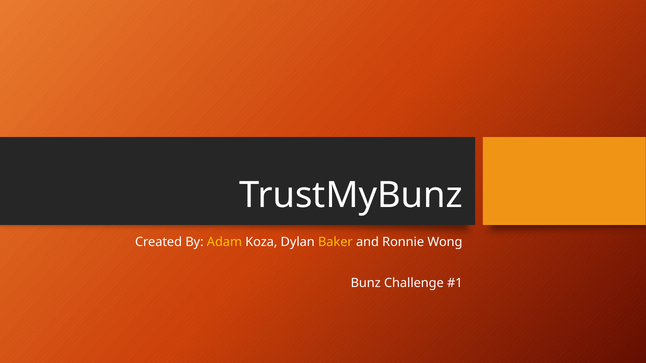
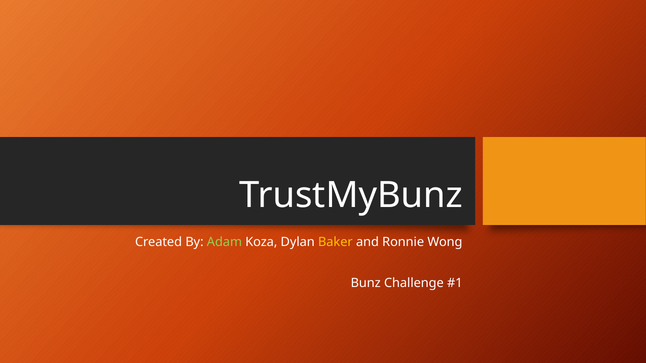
Adam colour: yellow -> light green
